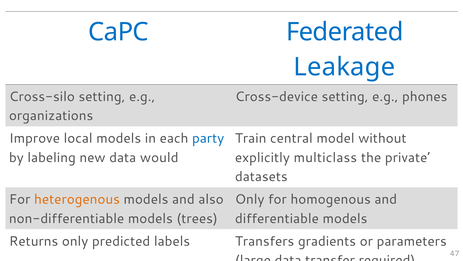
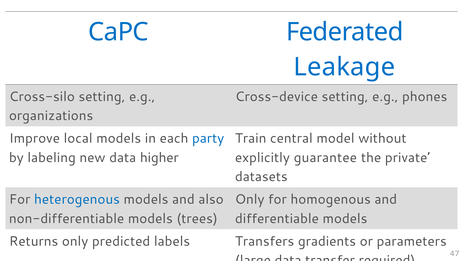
data would: would -> higher
multiclass: multiclass -> guarantee
heterogenous colour: orange -> blue
